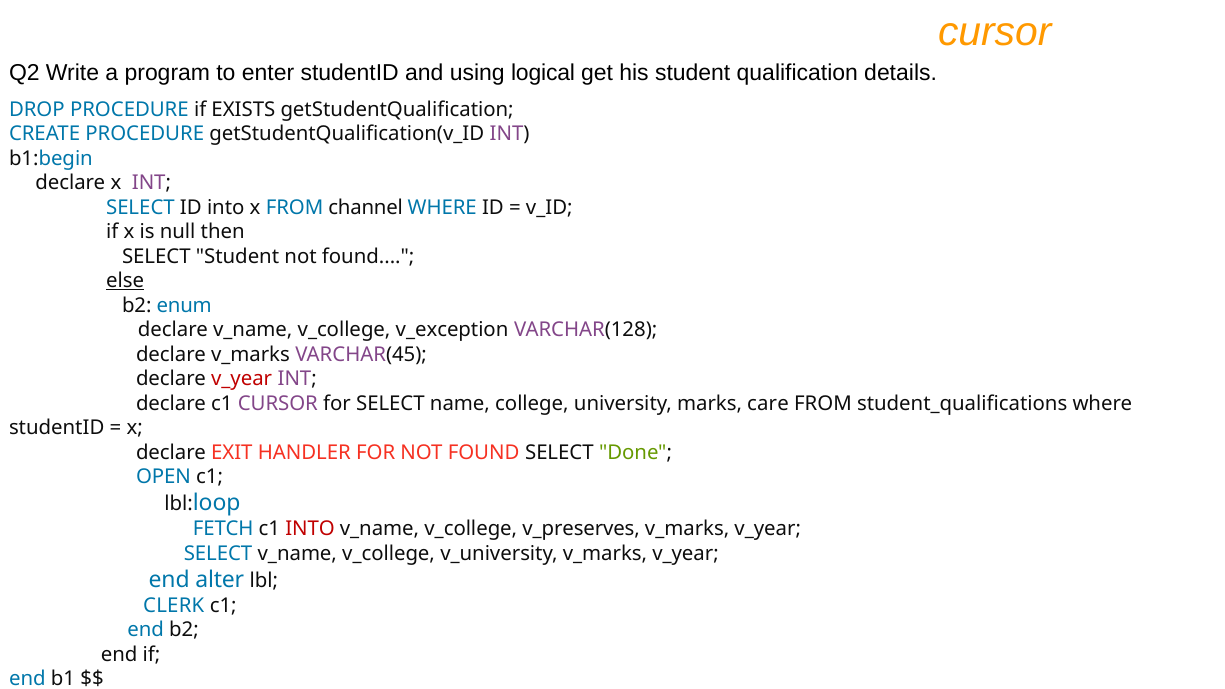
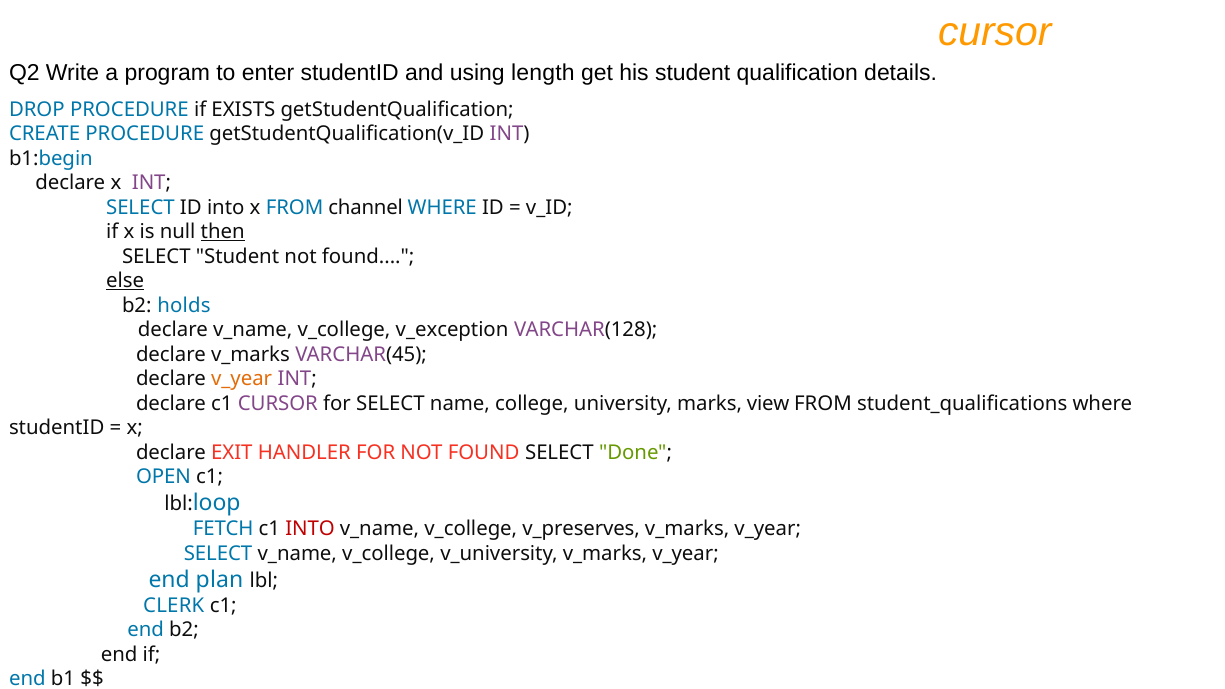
logical: logical -> length
then underline: none -> present
enum: enum -> holds
v_year at (242, 379) colour: red -> orange
care: care -> view
alter: alter -> plan
